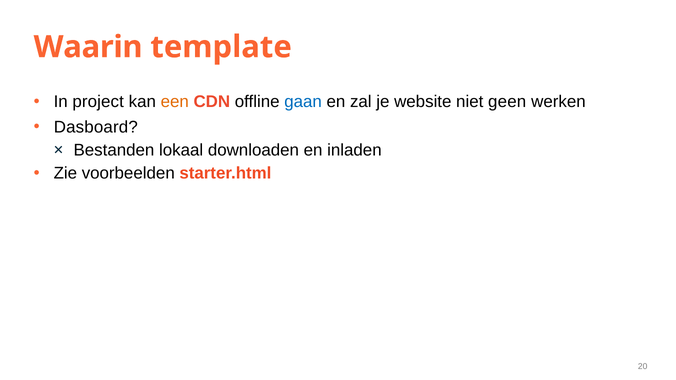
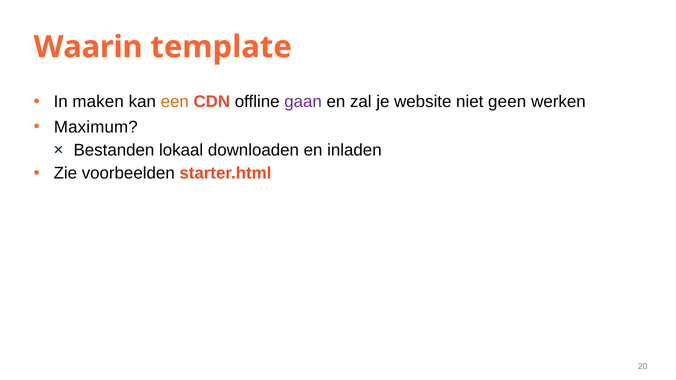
project: project -> maken
gaan colour: blue -> purple
Dasboard: Dasboard -> Maximum
